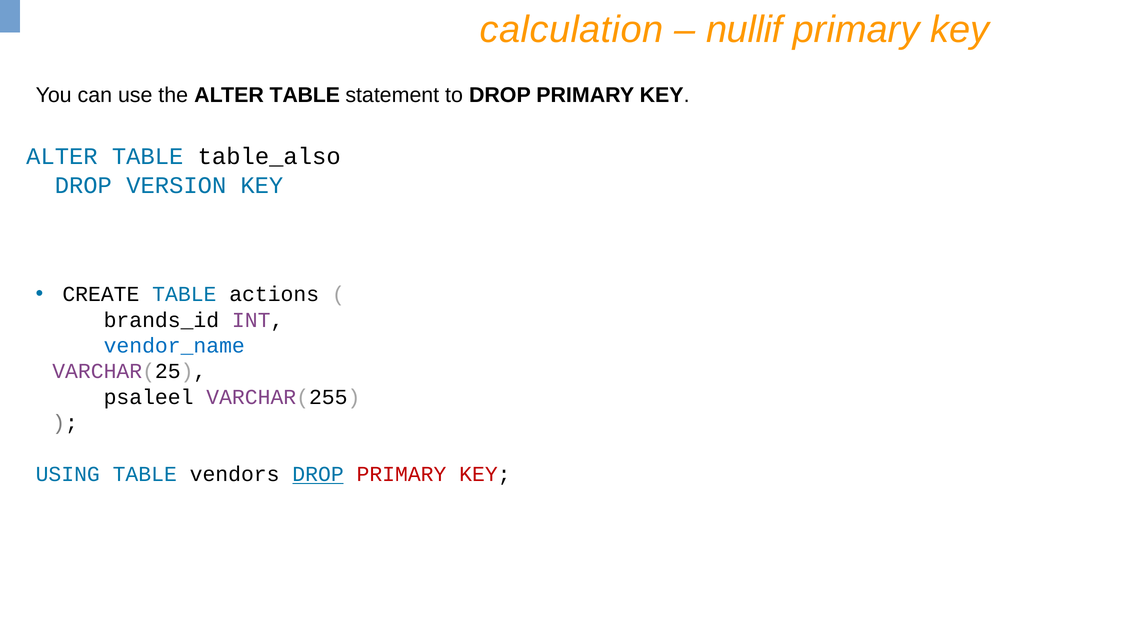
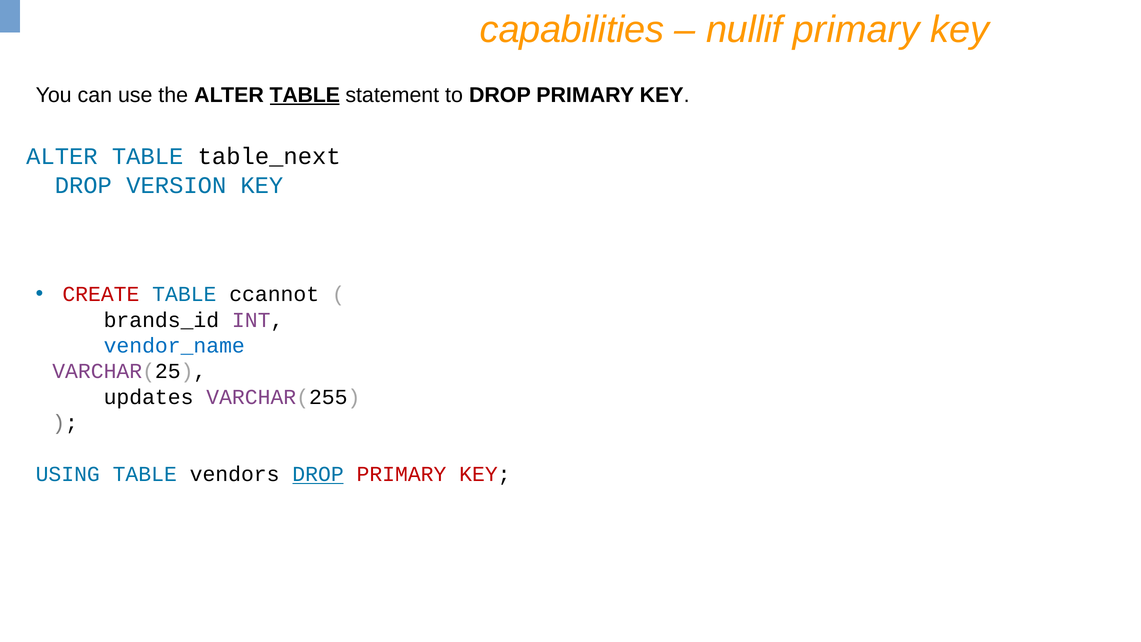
calculation: calculation -> capabilities
TABLE at (305, 95) underline: none -> present
table_also: table_also -> table_next
CREATE colour: black -> red
actions: actions -> ccannot
psaleel: psaleel -> updates
